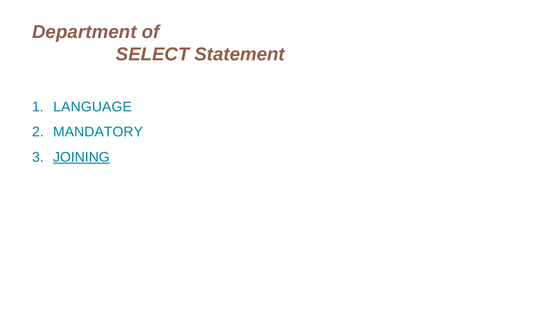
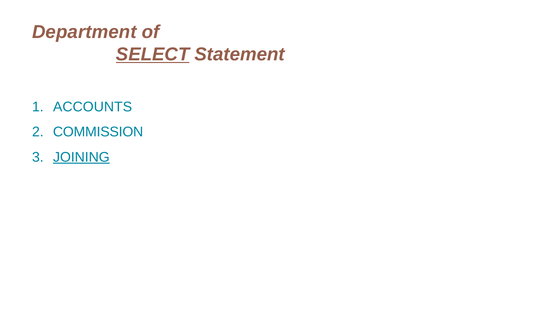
SELECT underline: none -> present
LANGUAGE: LANGUAGE -> ACCOUNTS
MANDATORY: MANDATORY -> COMMISSION
